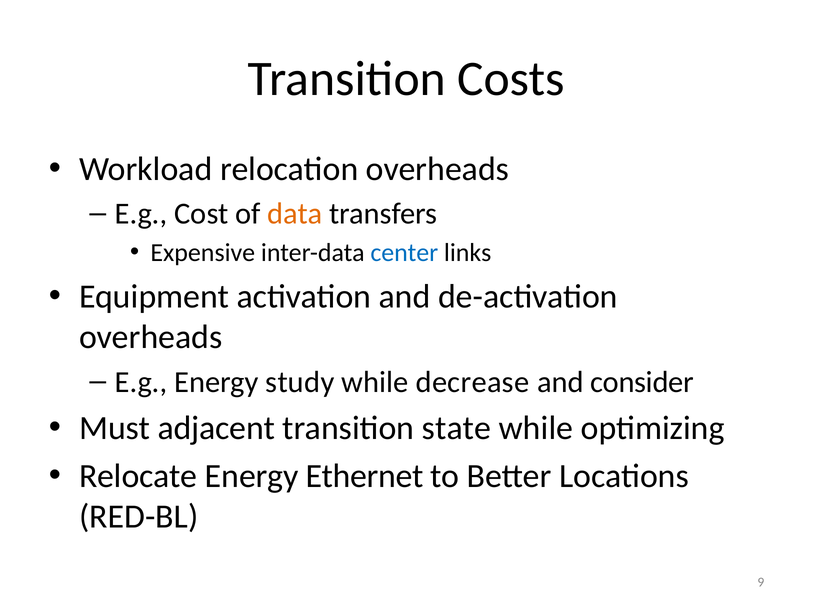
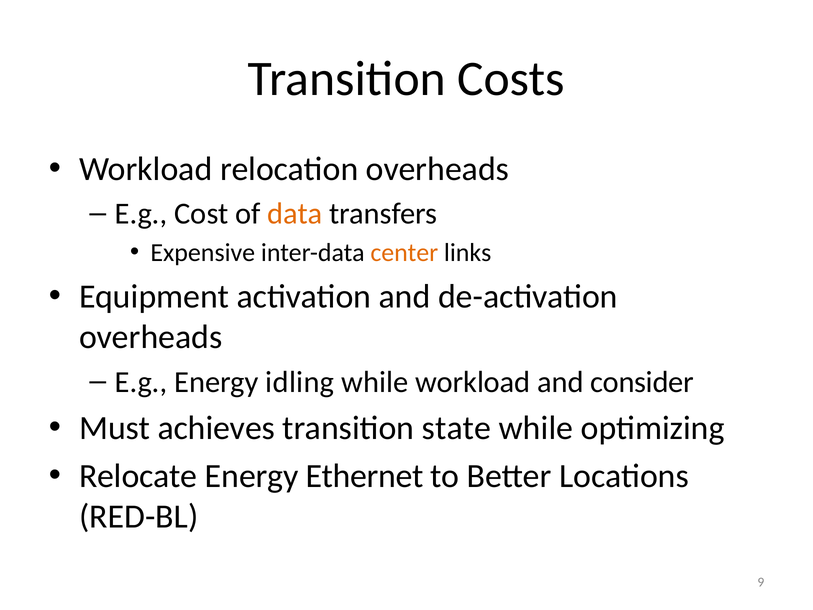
center colour: blue -> orange
study: study -> idling
while decrease: decrease -> workload
adjacent: adjacent -> achieves
